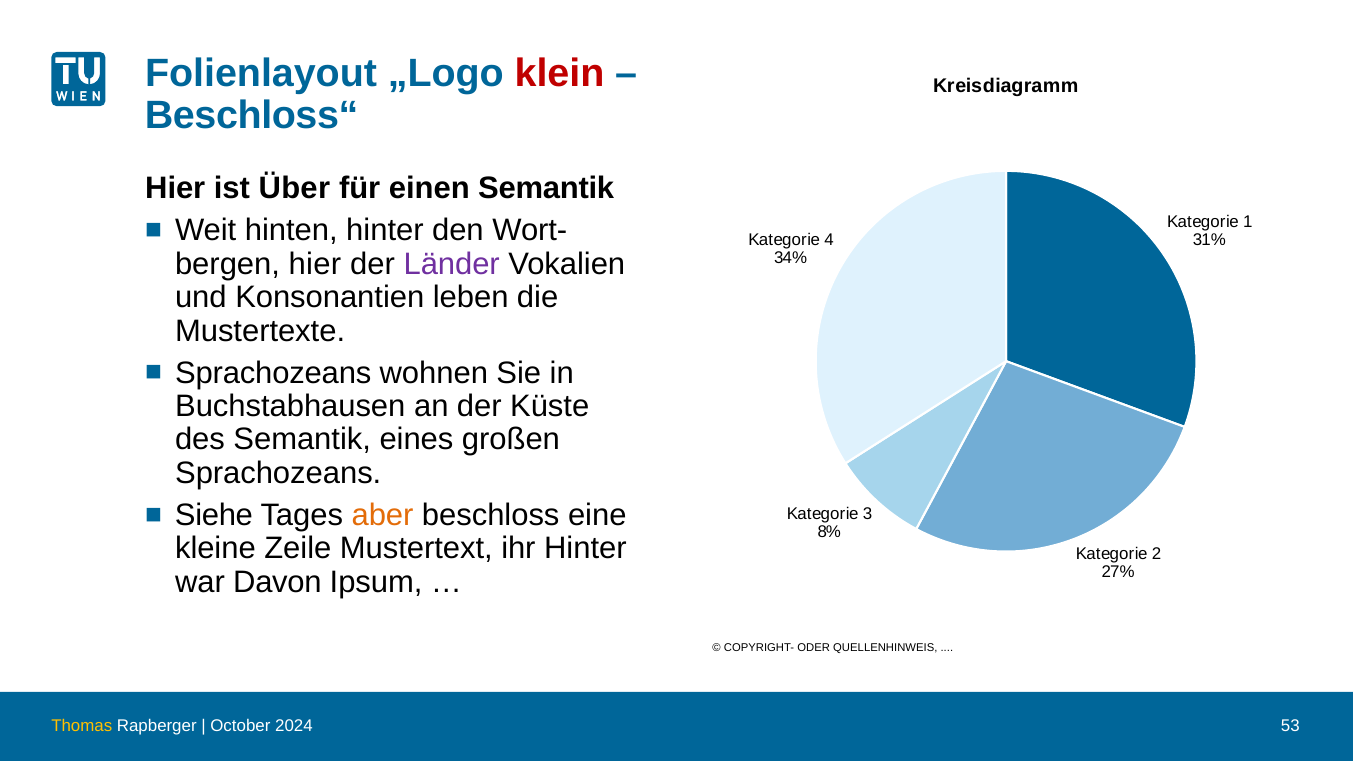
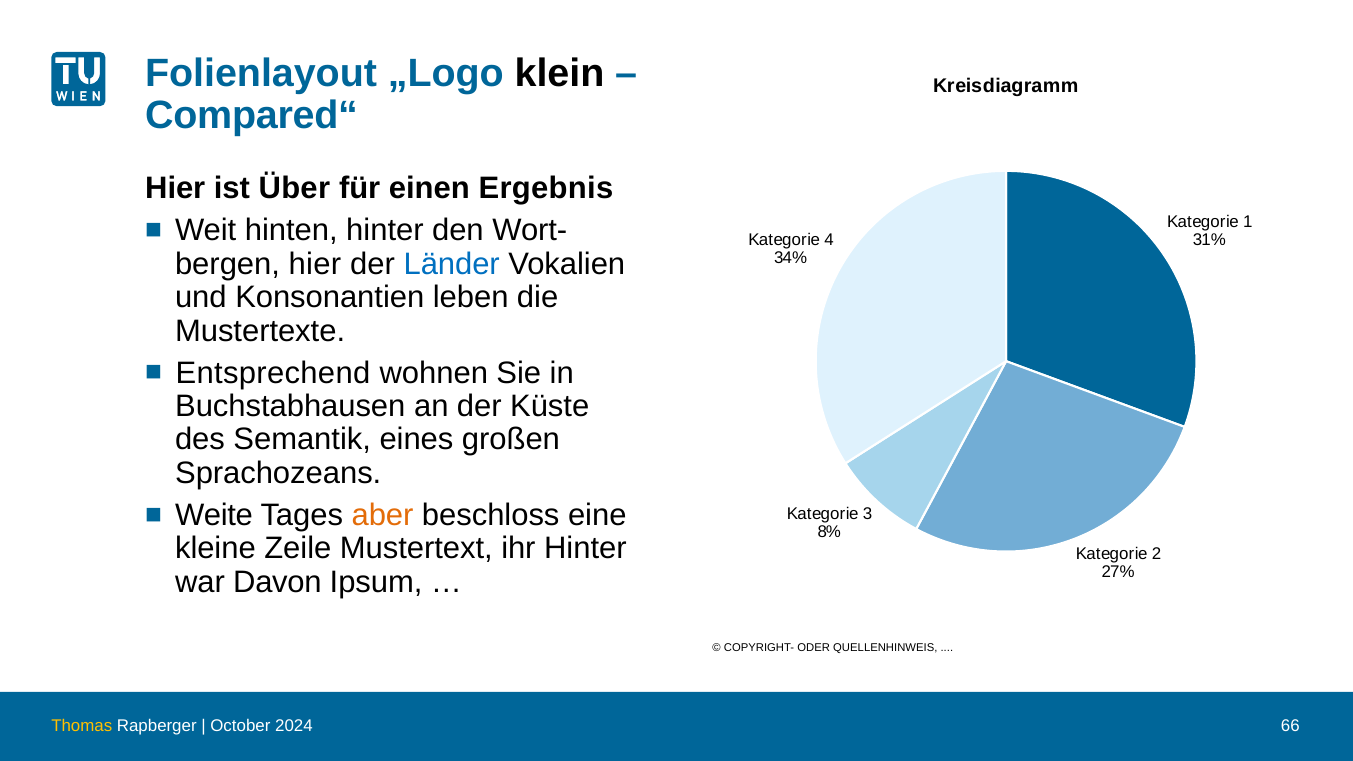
klein colour: red -> black
Beschloss“: Beschloss“ -> Compared“
einen Semantik: Semantik -> Ergebnis
Länder colour: purple -> blue
Sprachozeans at (273, 373): Sprachozeans -> Entsprechend
Siehe: Siehe -> Weite
53: 53 -> 66
